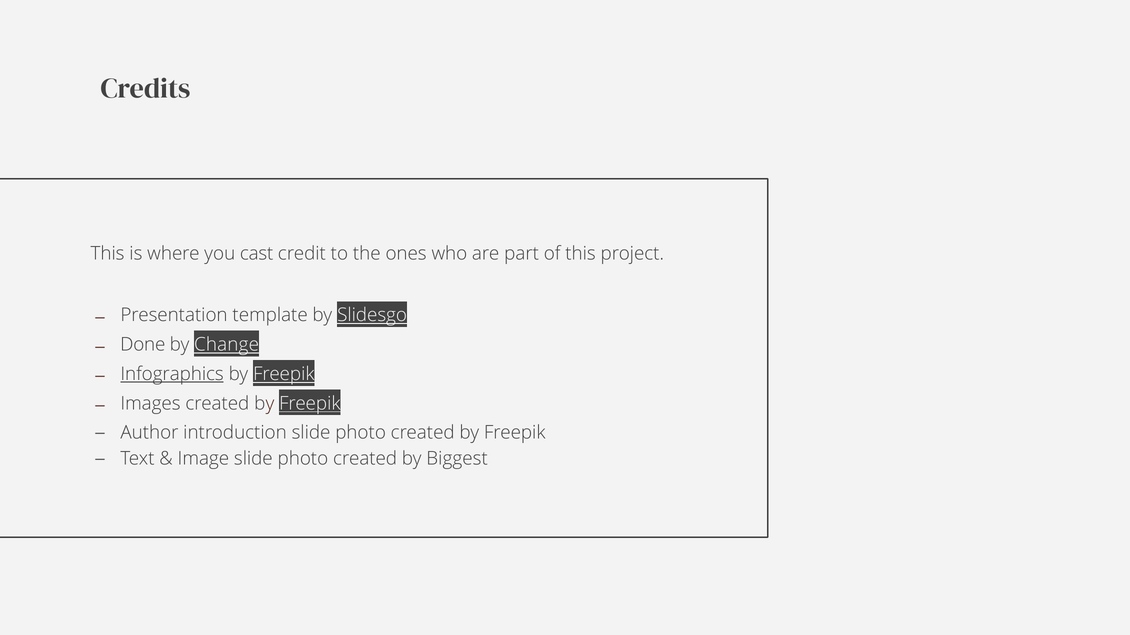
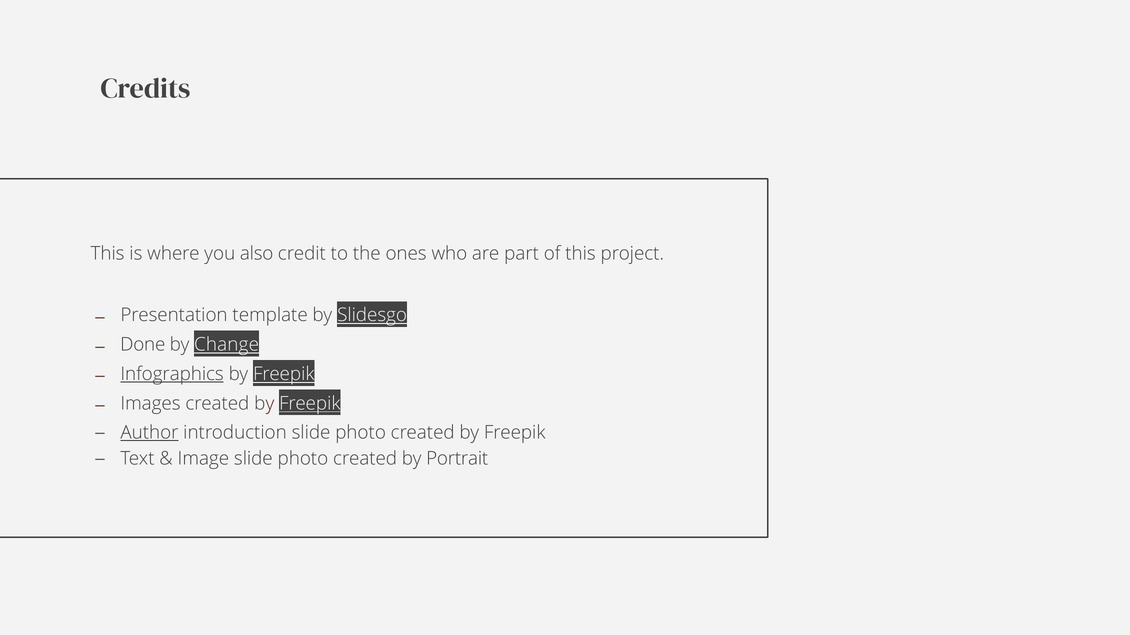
cast: cast -> also
Author underline: none -> present
Biggest: Biggest -> Portrait
